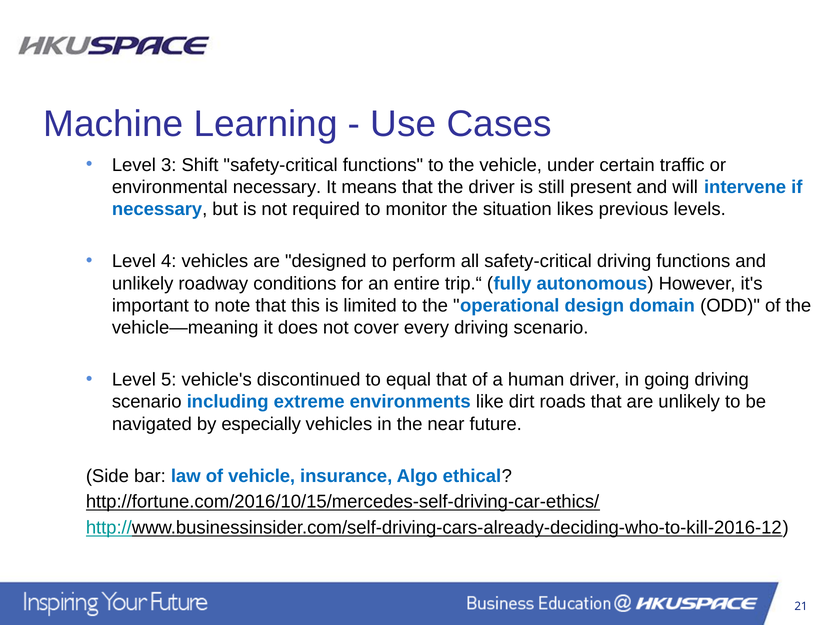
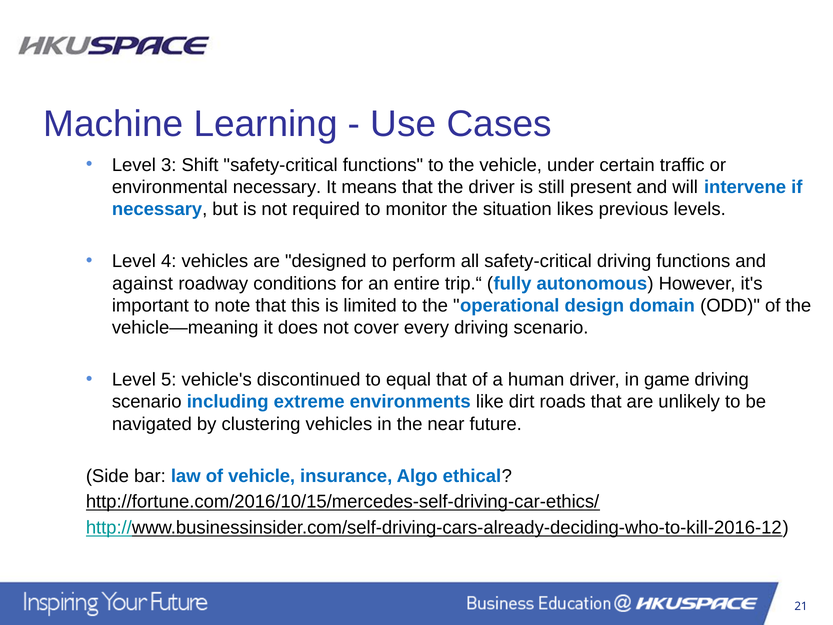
unlikely at (143, 283): unlikely -> against
going: going -> game
especially: especially -> clustering
